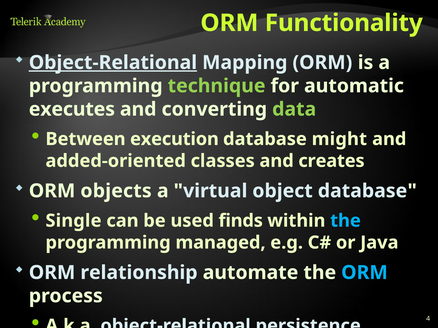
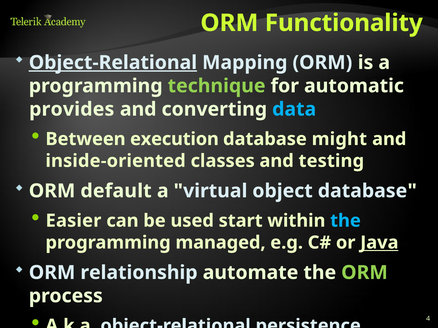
executes: executes -> provides
data colour: light green -> light blue
added-oriented: added-oriented -> inside-oriented
creates: creates -> testing
objects: objects -> default
Single: Single -> Easier
finds: finds -> start
Java underline: none -> present
ORM at (364, 273) colour: light blue -> light green
